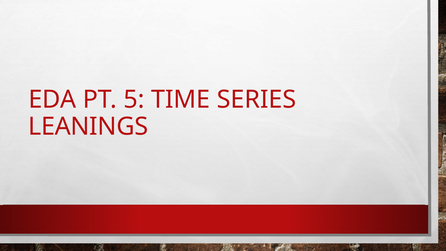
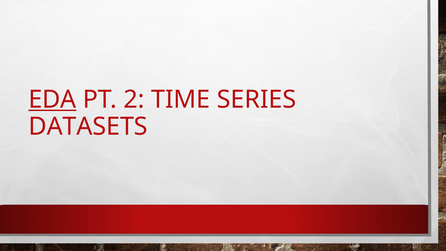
EDA underline: none -> present
5: 5 -> 2
LEANINGS: LEANINGS -> DATASETS
